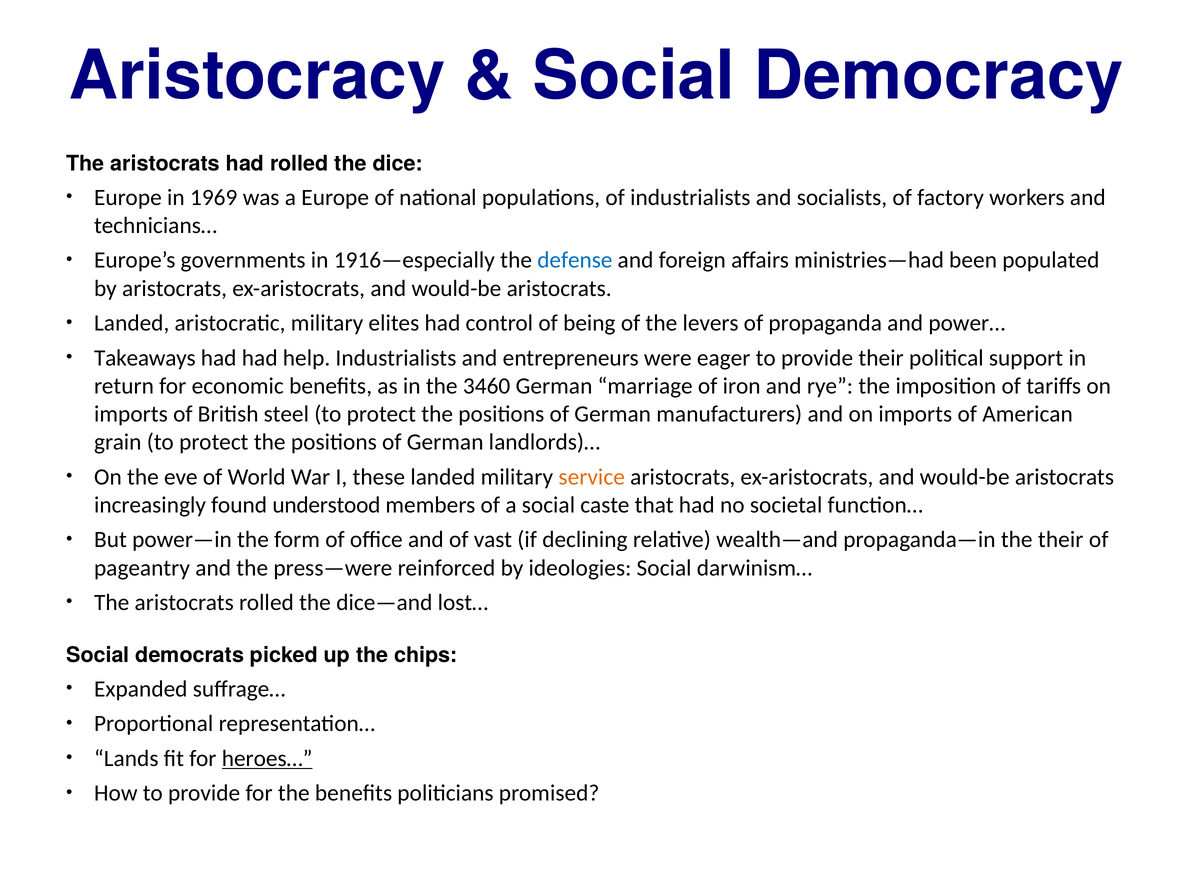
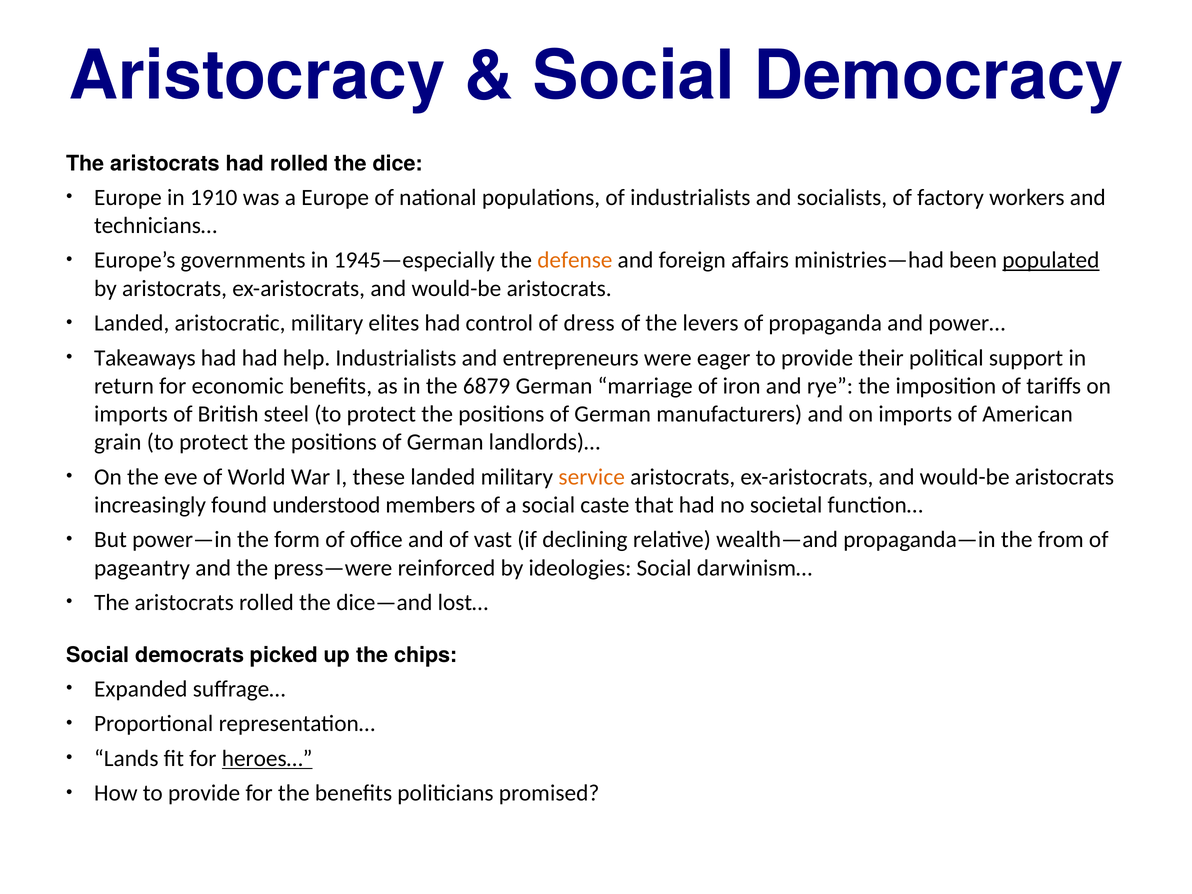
1969: 1969 -> 1910
1916—especially: 1916—especially -> 1945—especially
defense colour: blue -> orange
populated underline: none -> present
being: being -> dress
3460: 3460 -> 6879
the their: their -> from
